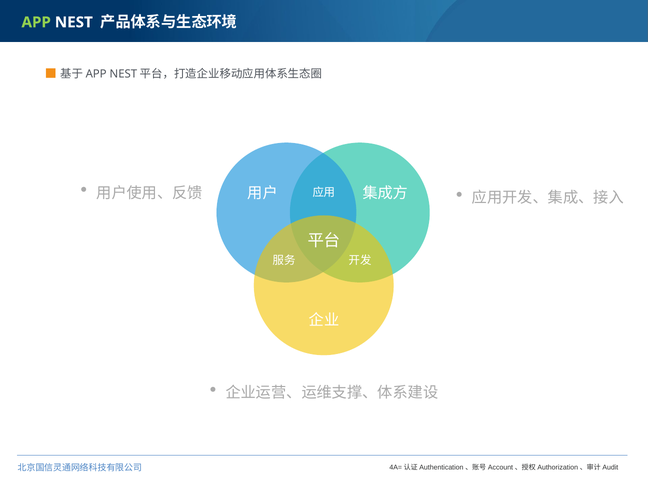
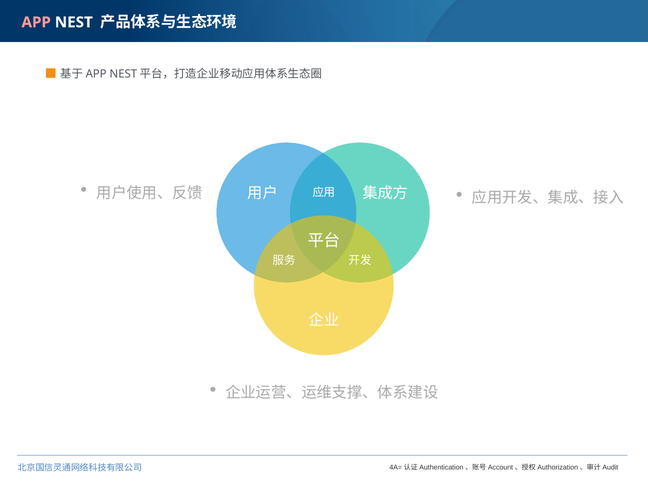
APP colour: light green -> pink
